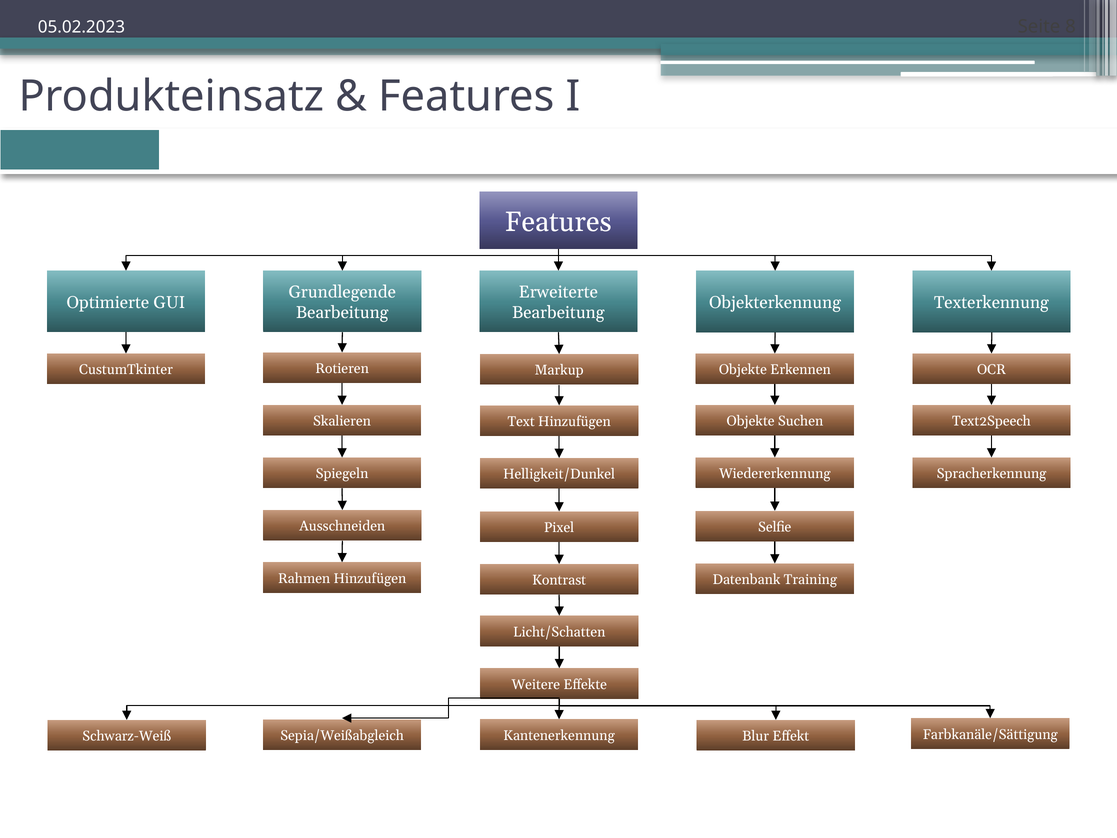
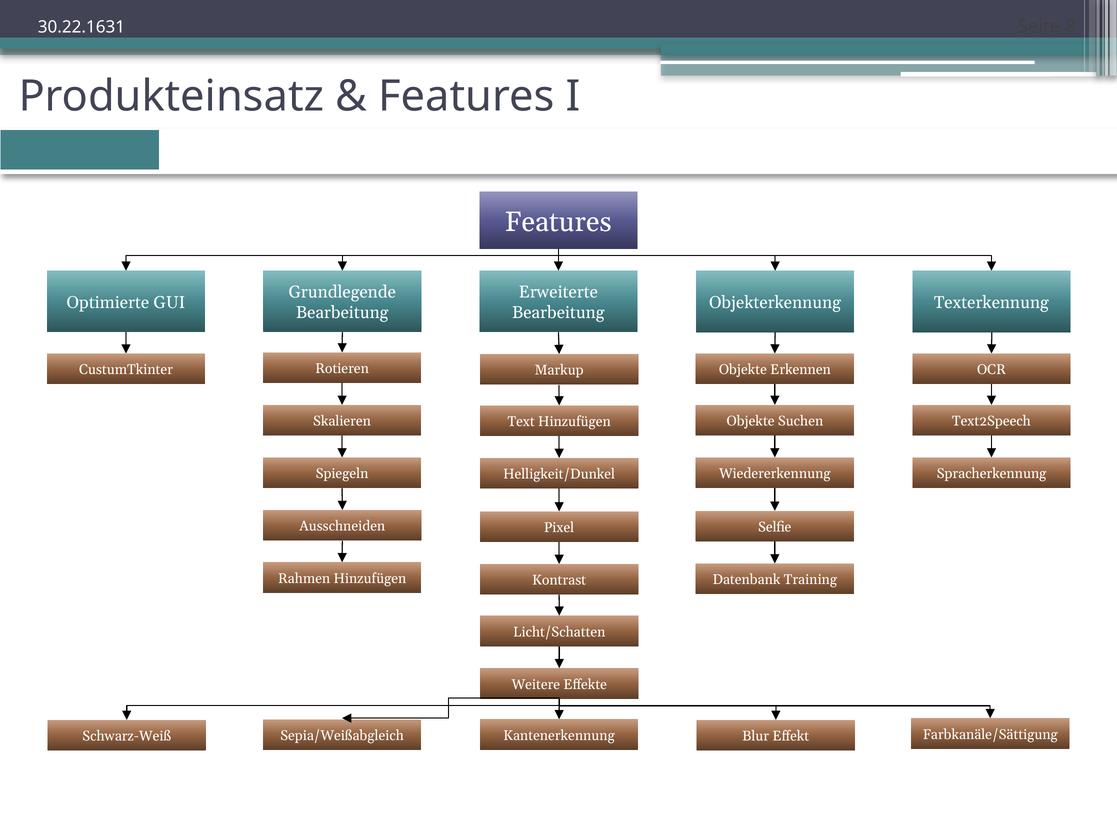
05.02.2023: 05.02.2023 -> 30.22.1631
